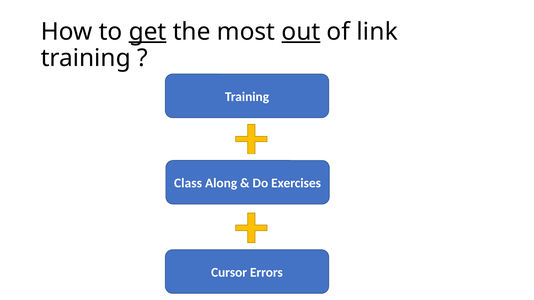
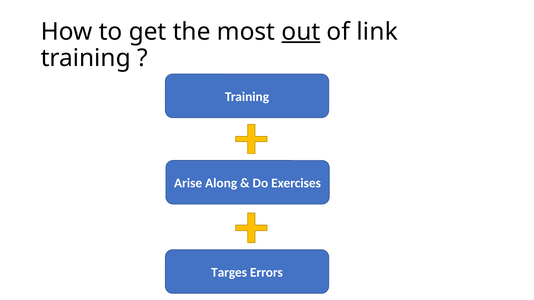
get underline: present -> none
Class: Class -> Arise
Cursor: Cursor -> Targes
